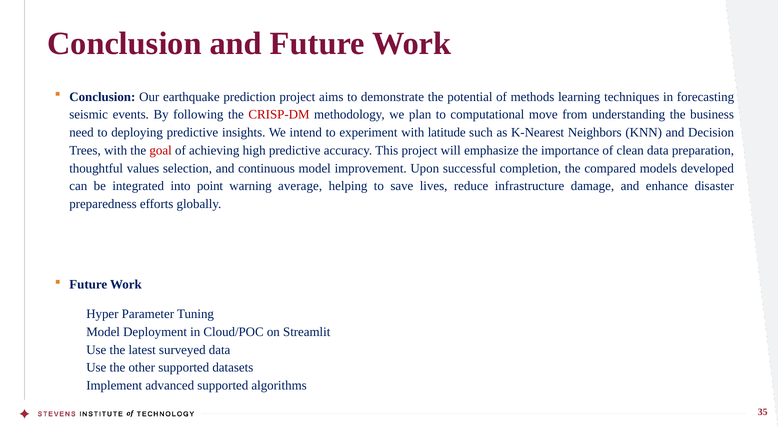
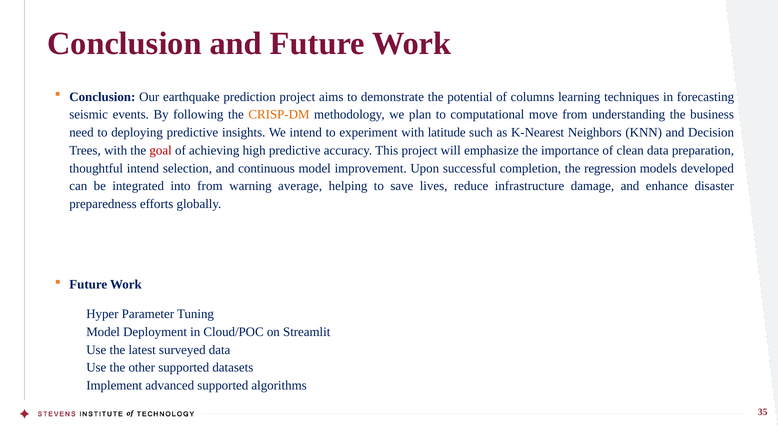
methods: methods -> columns
CRISP-DM colour: red -> orange
thoughtful values: values -> intend
compared: compared -> regression
into point: point -> from
